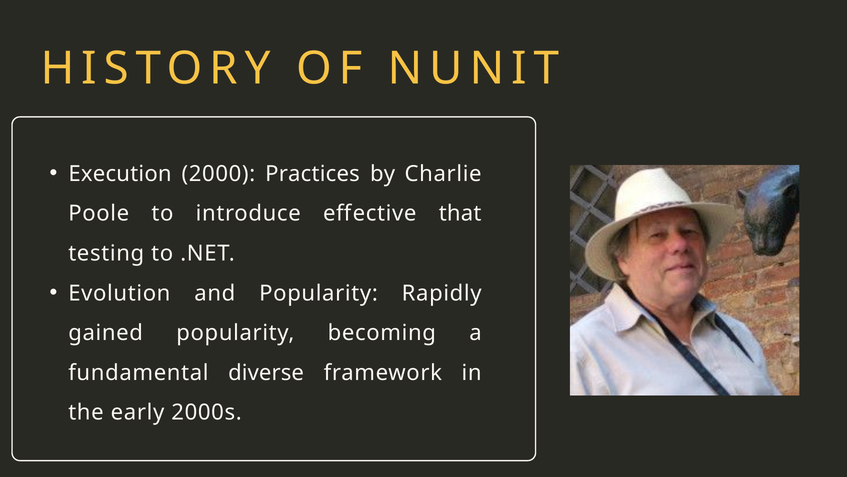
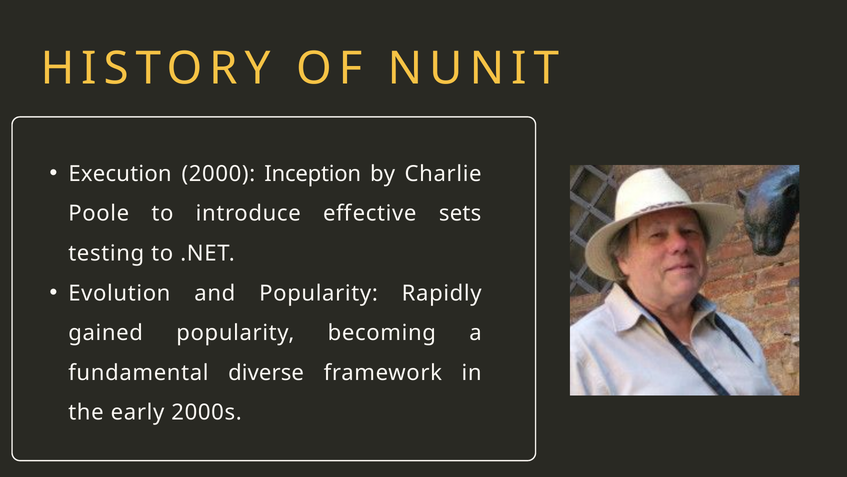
Practices: Practices -> Inception
that: that -> sets
